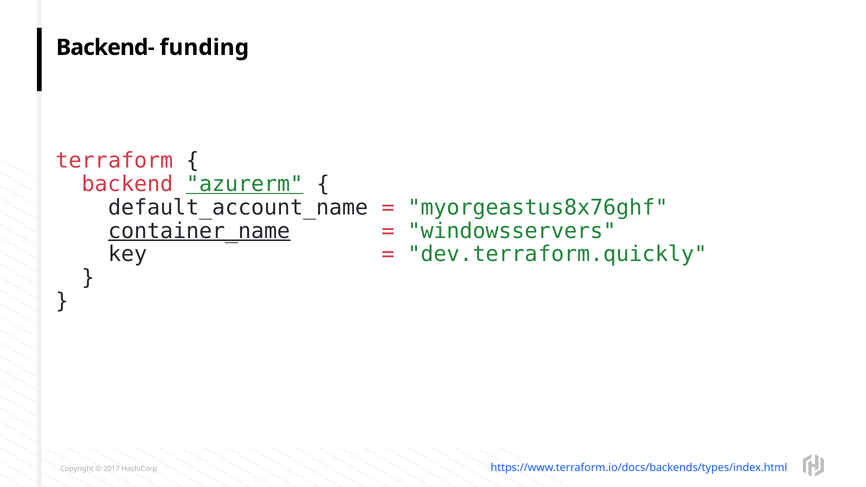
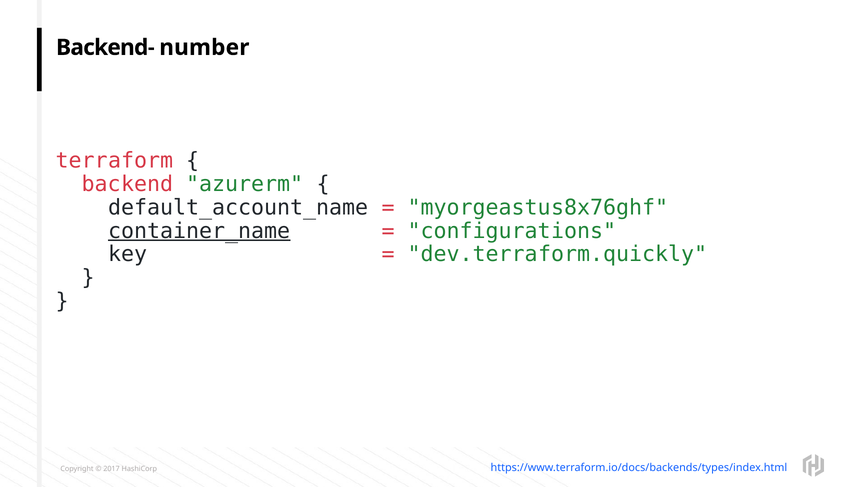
funding: funding -> number
azurerm underline: present -> none
windowsservers: windowsservers -> configurations
